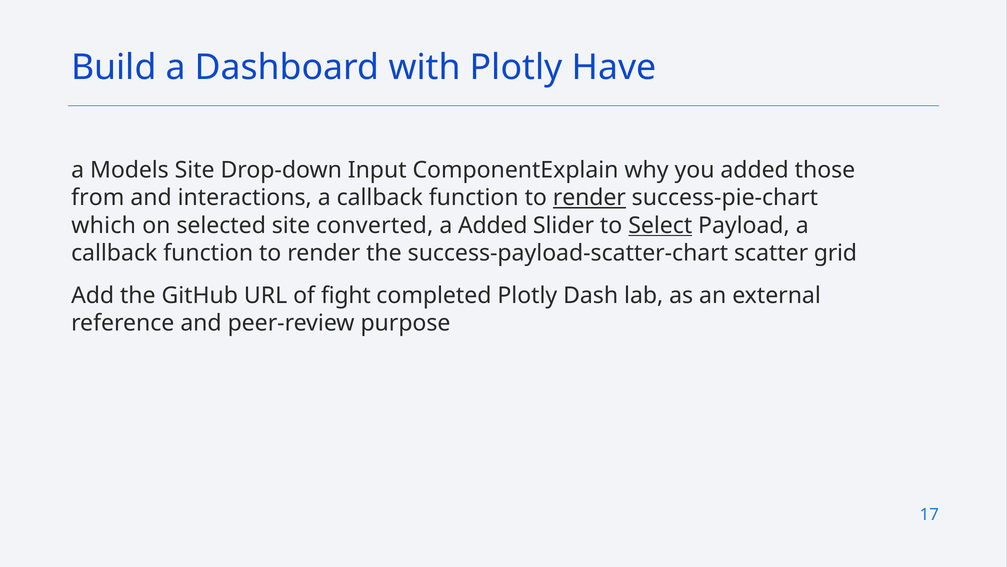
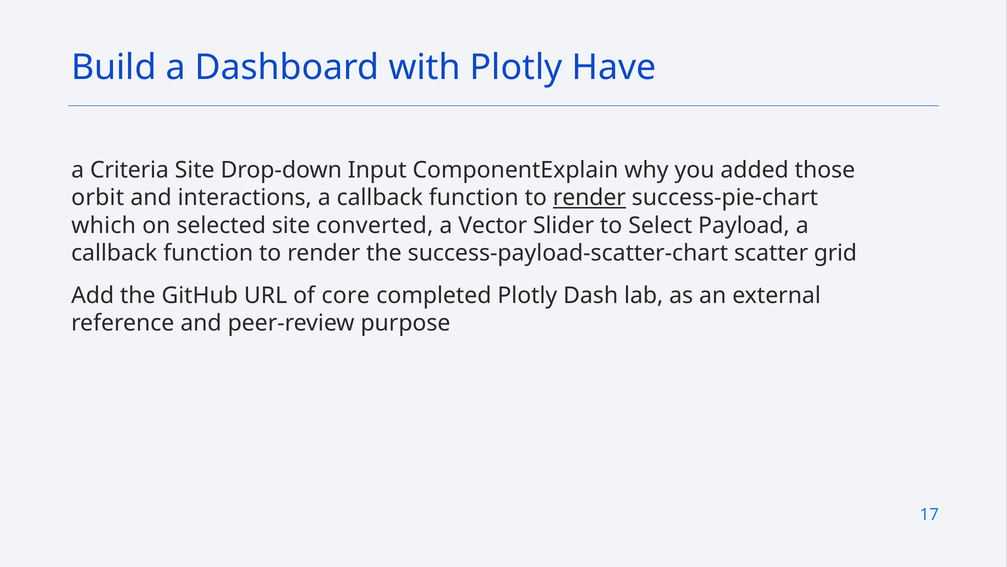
Models: Models -> Criteria
from: from -> orbit
a Added: Added -> Vector
Select underline: present -> none
fight: fight -> core
